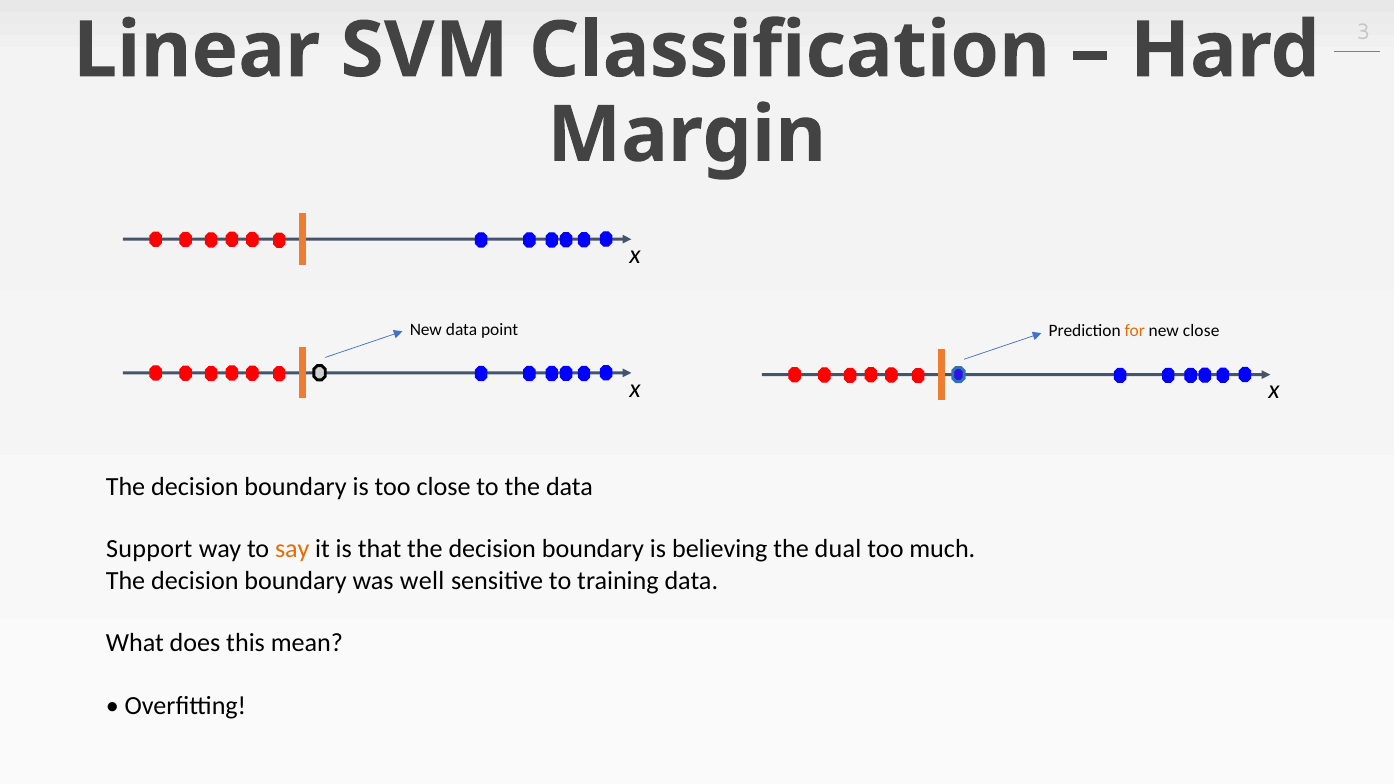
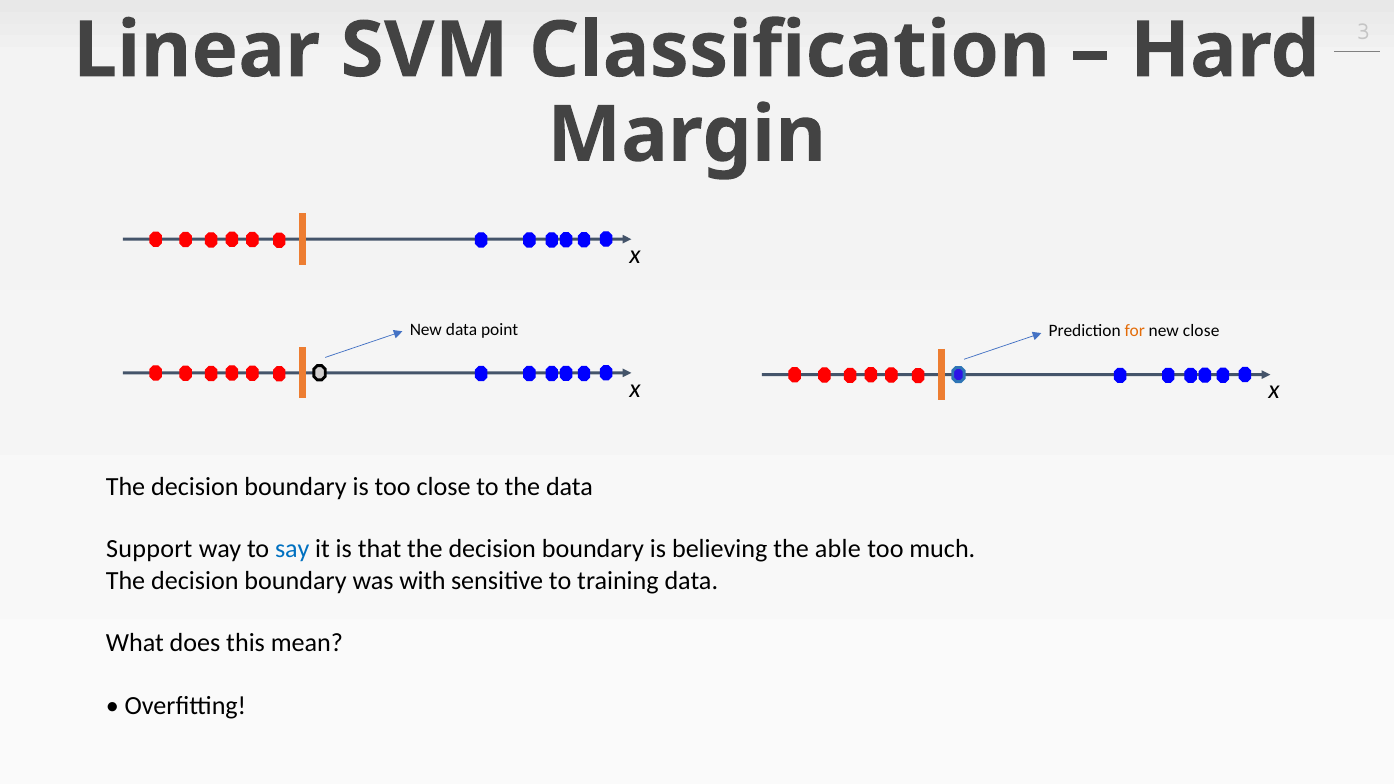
say colour: orange -> blue
dual: dual -> able
well: well -> with
